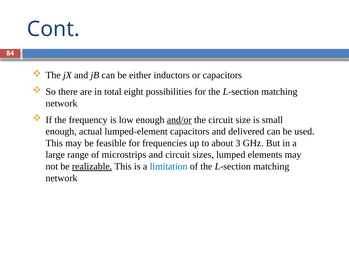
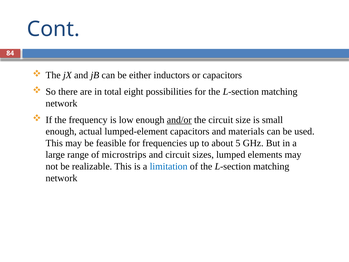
delivered: delivered -> materials
3: 3 -> 5
realizable underline: present -> none
